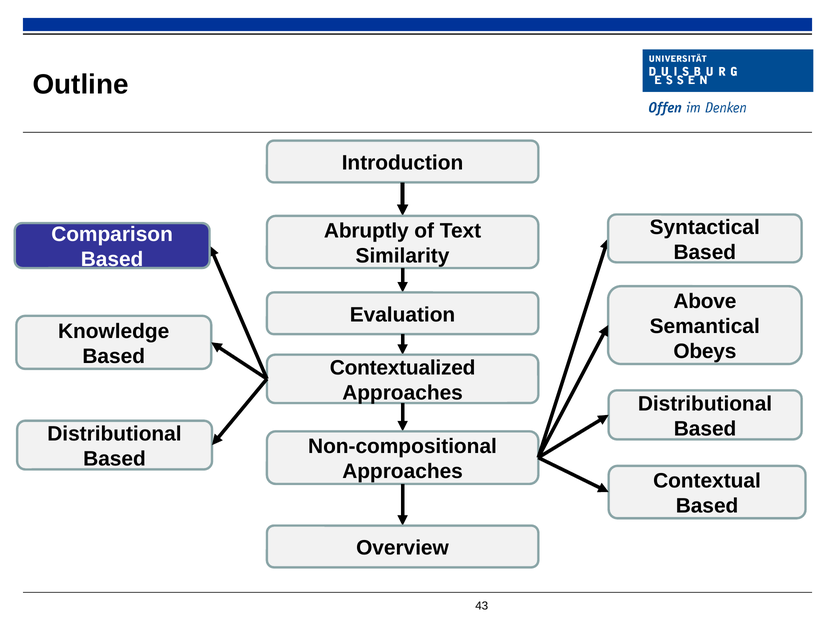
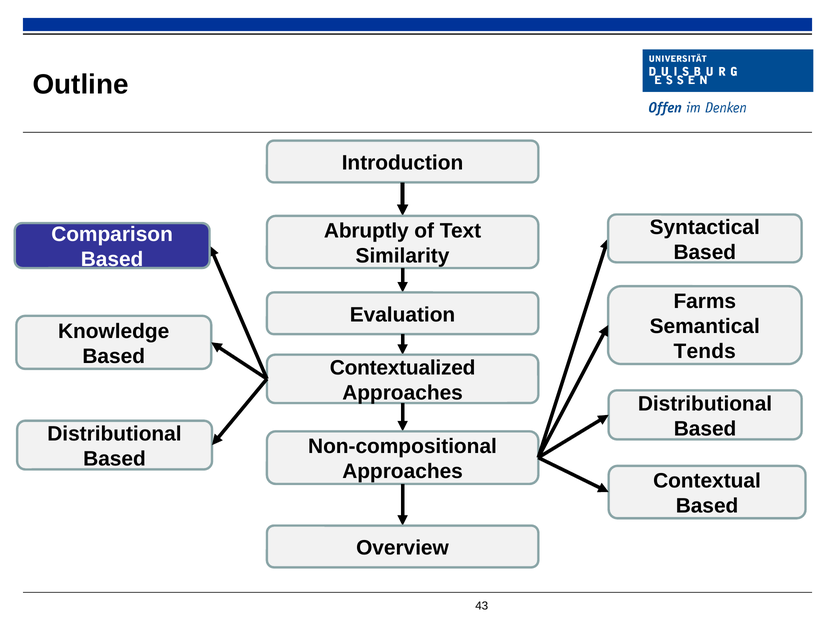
Above: Above -> Farms
Obeys: Obeys -> Tends
